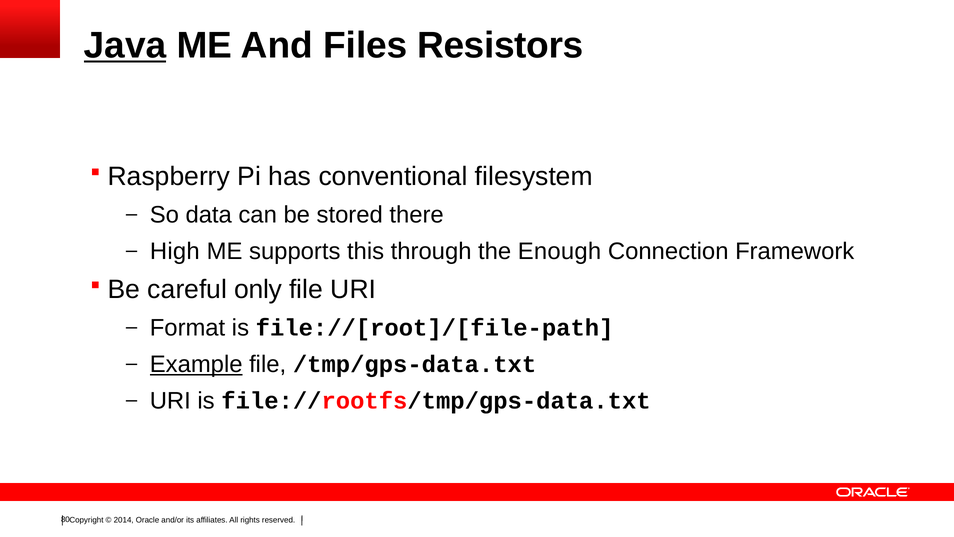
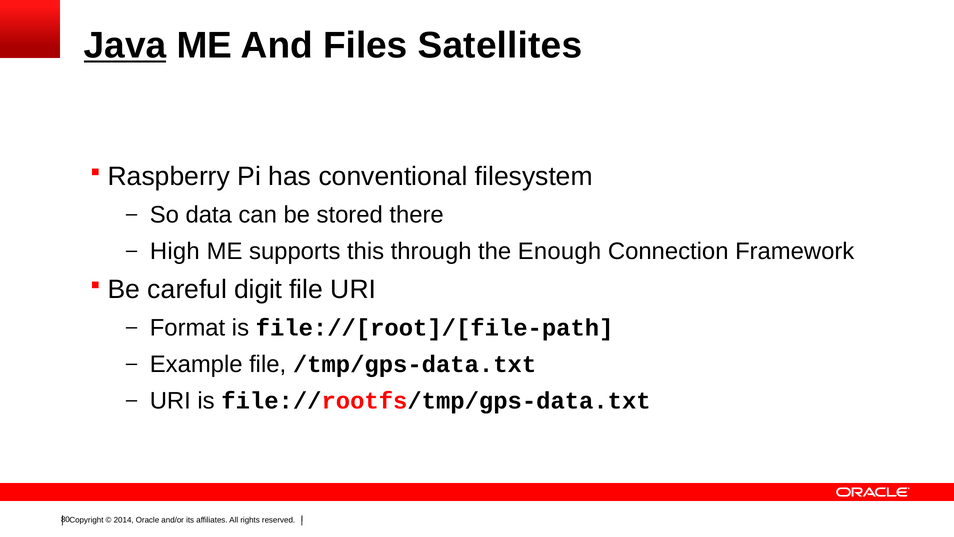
Resistors: Resistors -> Satellites
only: only -> digit
Example underline: present -> none
